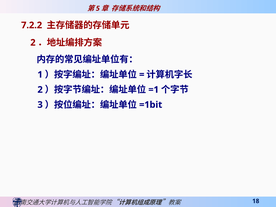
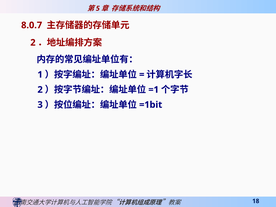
7.2.2: 7.2.2 -> 8.0.7
